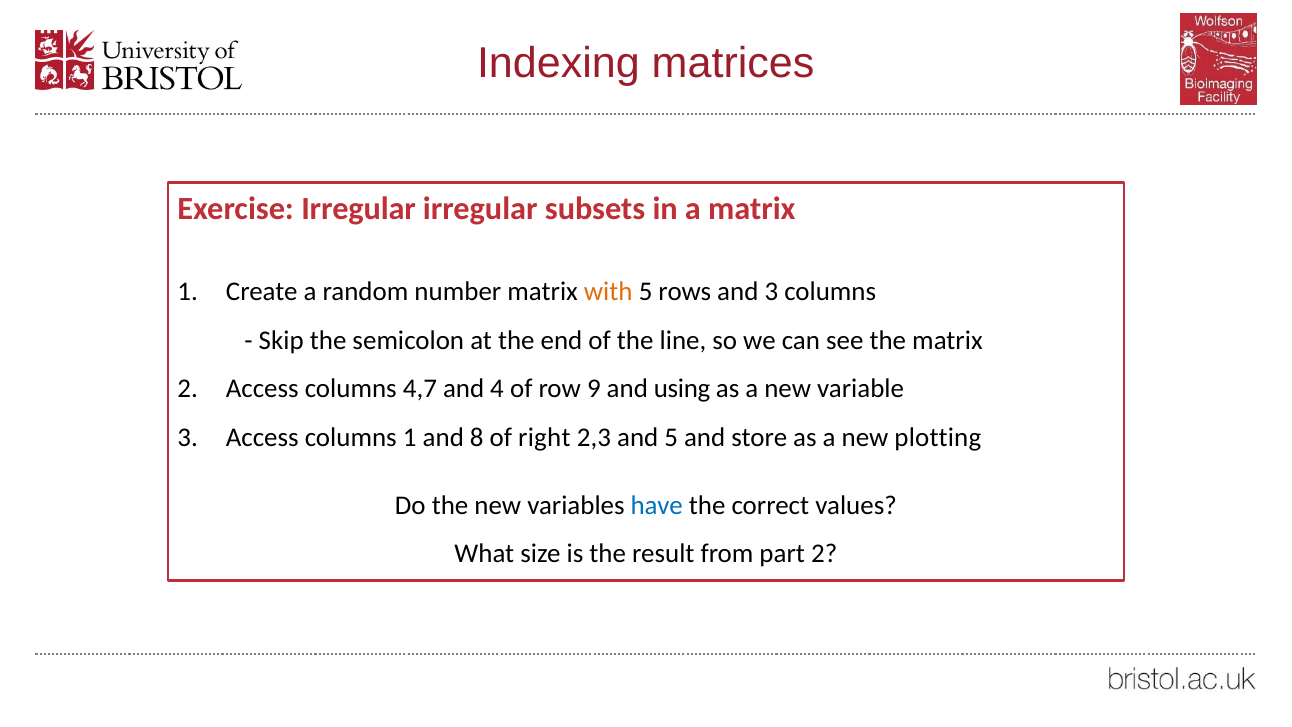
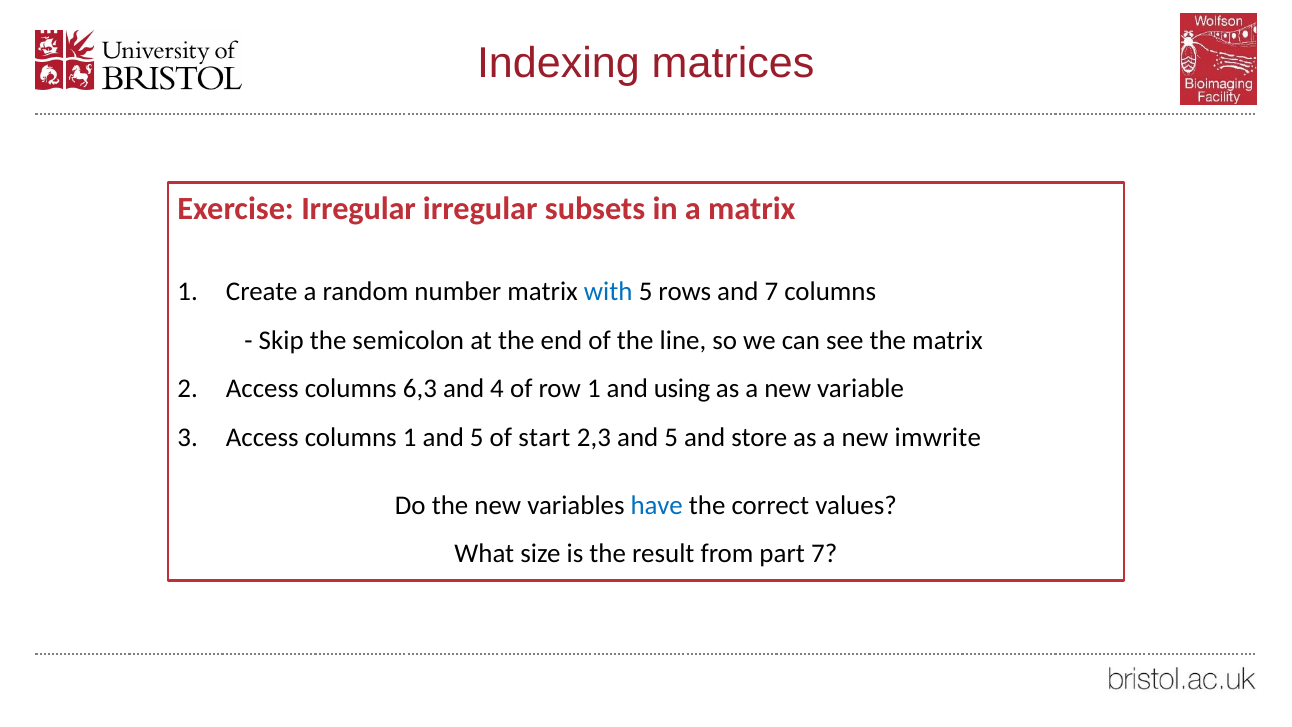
with colour: orange -> blue
and 3: 3 -> 7
4,7: 4,7 -> 6,3
row 9: 9 -> 1
1 and 8: 8 -> 5
right: right -> start
plotting: plotting -> imwrite
part 2: 2 -> 7
